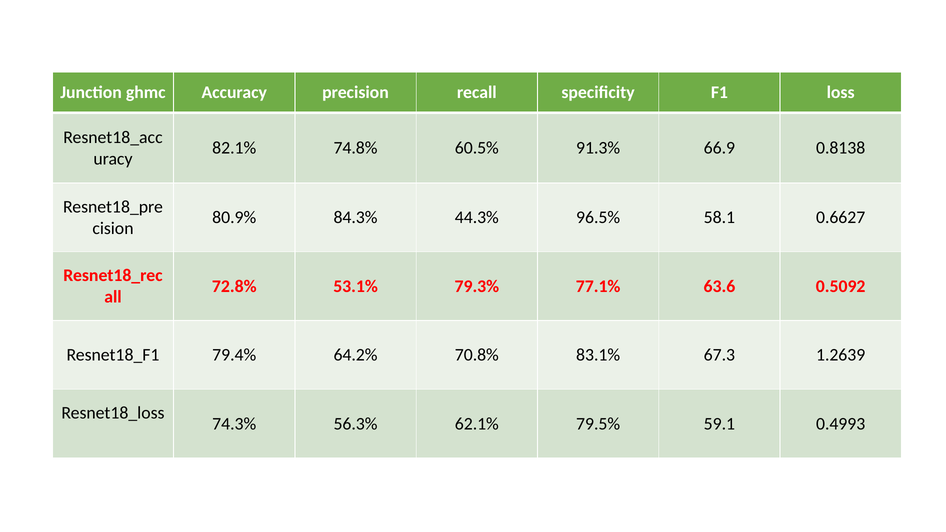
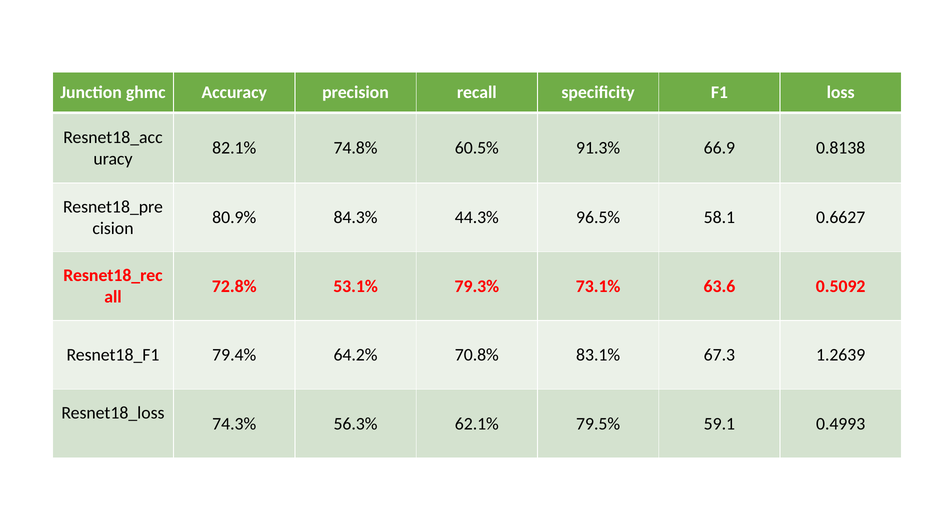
77.1%: 77.1% -> 73.1%
